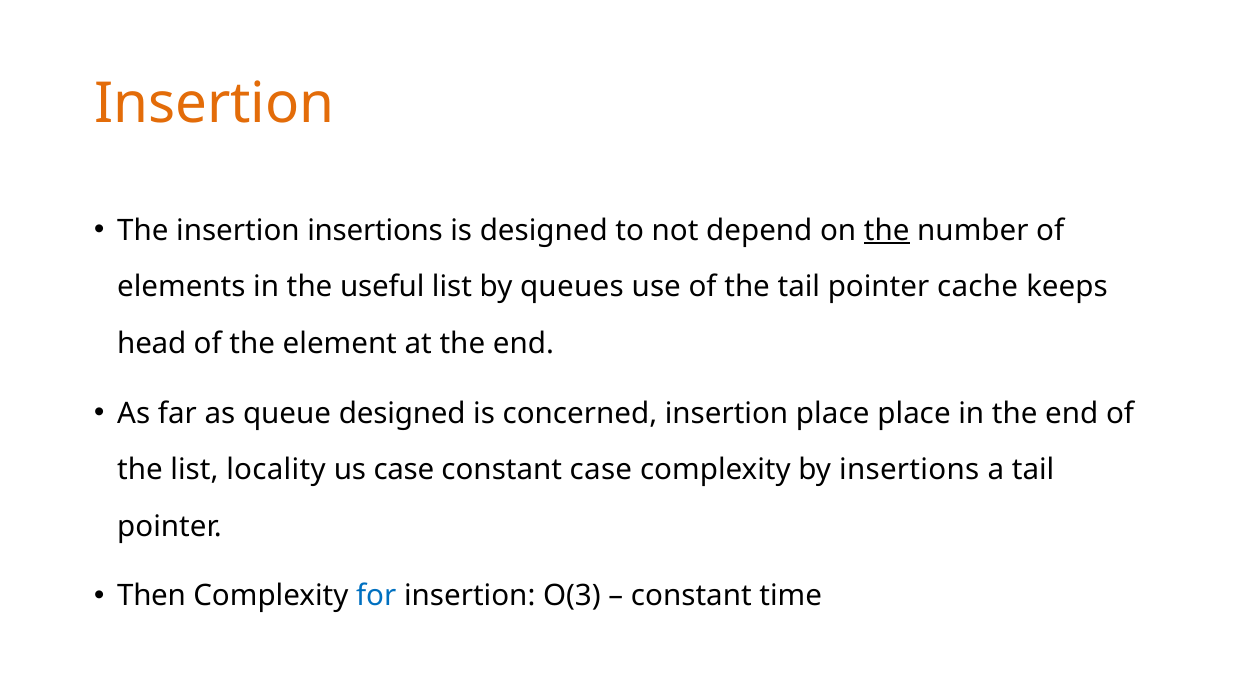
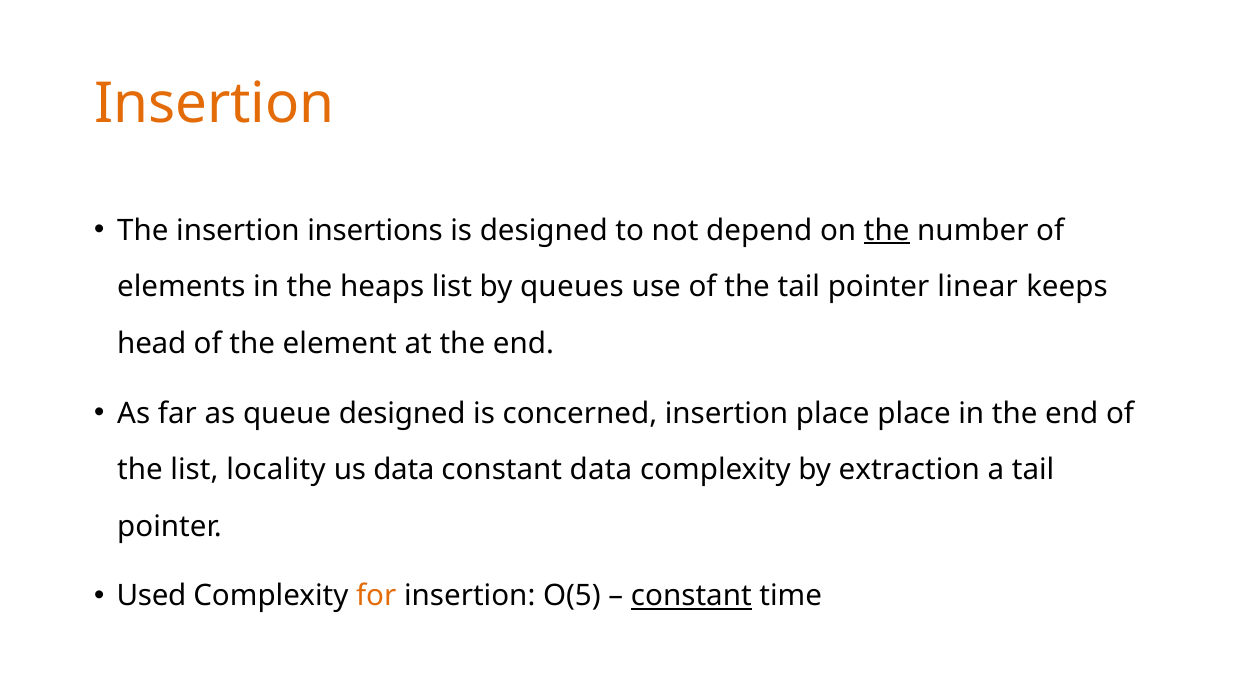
useful: useful -> heaps
cache: cache -> linear
us case: case -> data
constant case: case -> data
by insertions: insertions -> extraction
Then: Then -> Used
for colour: blue -> orange
O(3: O(3 -> O(5
constant at (691, 596) underline: none -> present
